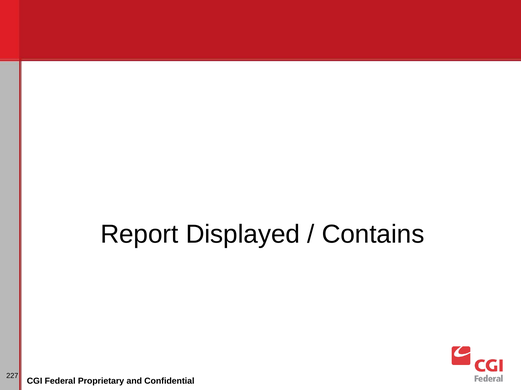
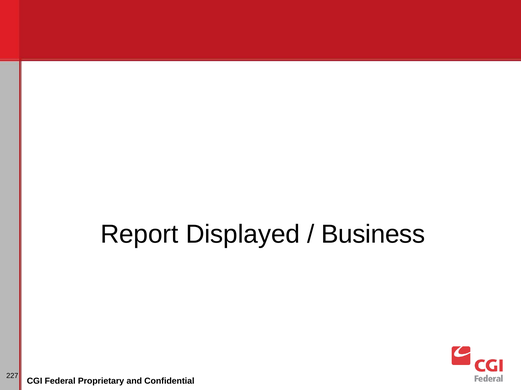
Contains: Contains -> Business
